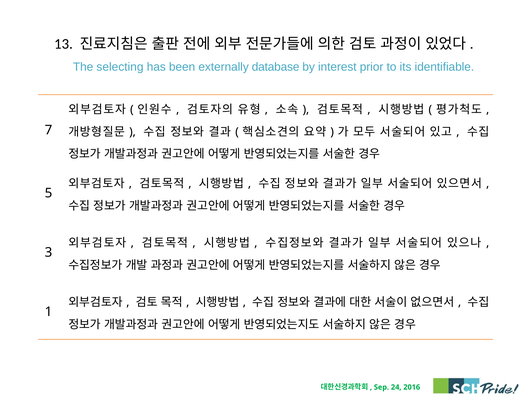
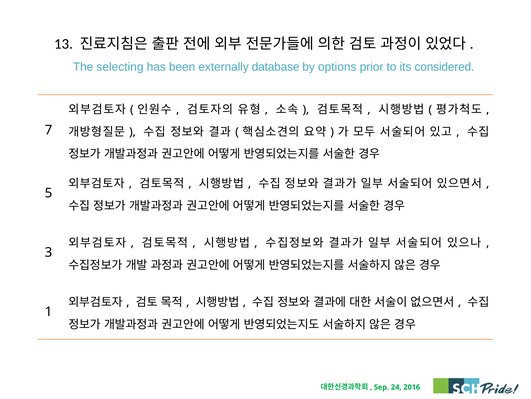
interest: interest -> options
identifiable: identifiable -> considered
